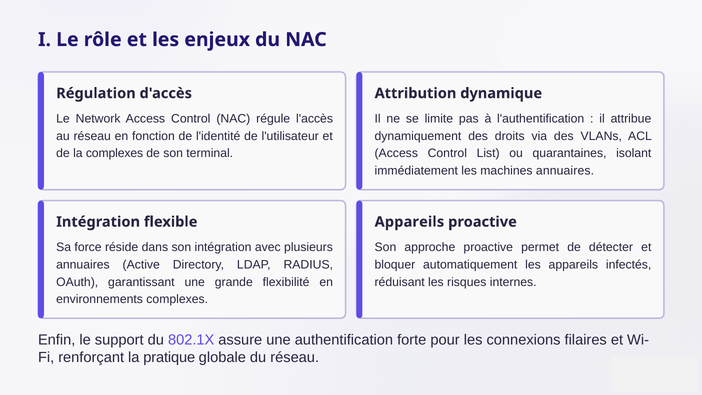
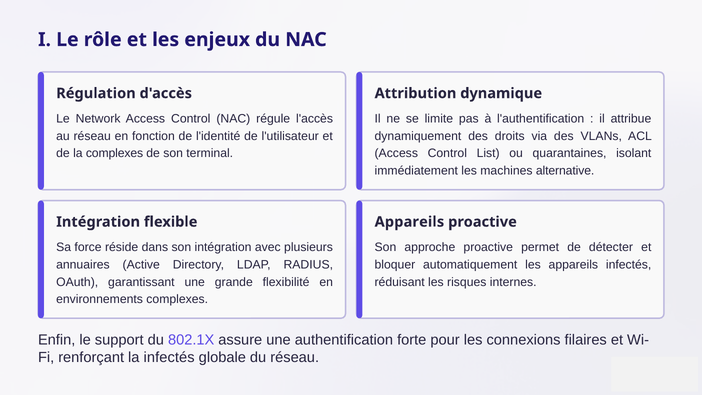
machines annuaires: annuaires -> alternative
la pratique: pratique -> infectés
